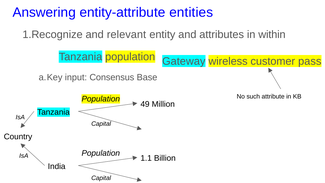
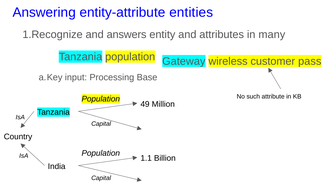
relevant: relevant -> answers
within: within -> many
Consensus: Consensus -> Processing
